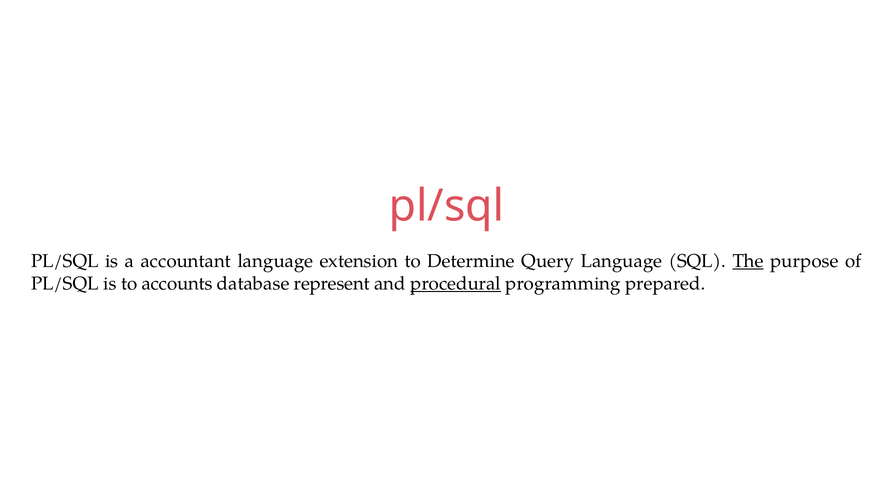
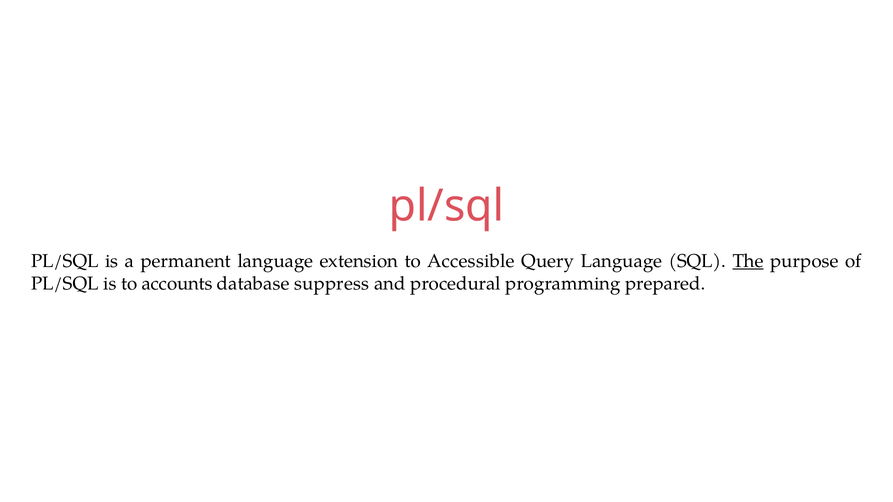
accountant: accountant -> permanent
Determine: Determine -> Accessible
represent: represent -> suppress
procedural underline: present -> none
